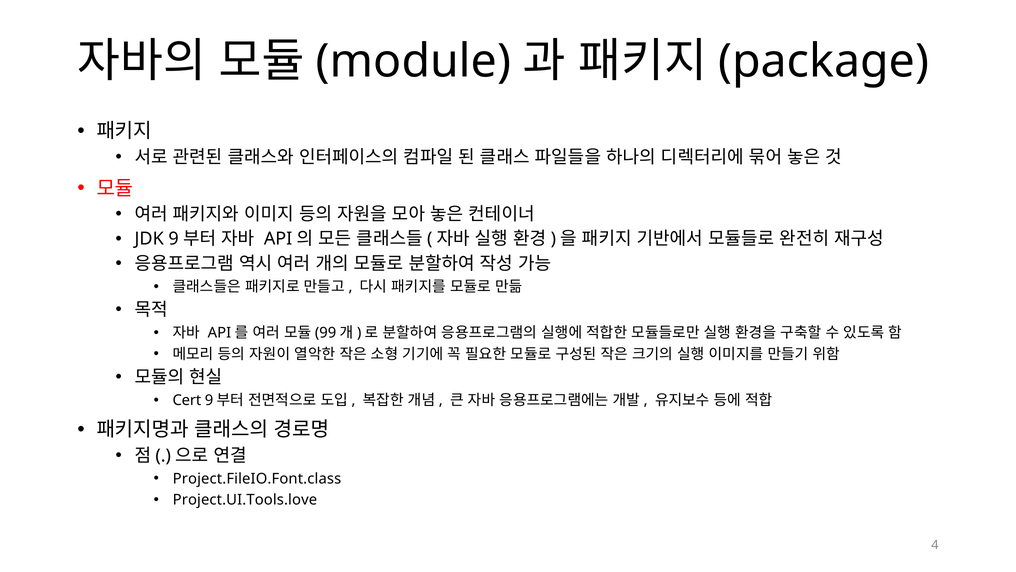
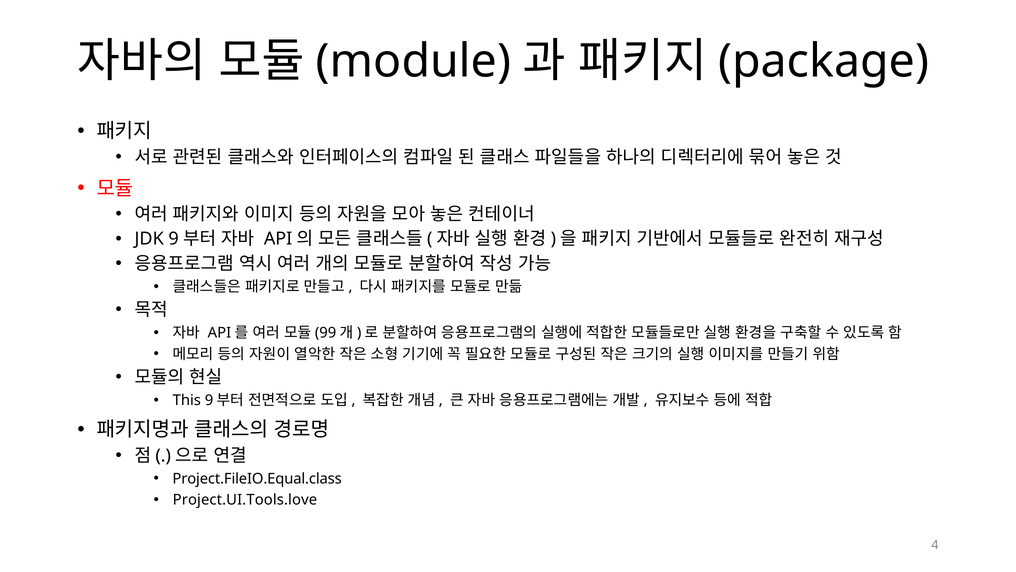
Cert: Cert -> This
Project.FileIO.Font.class: Project.FileIO.Font.class -> Project.FileIO.Equal.class
